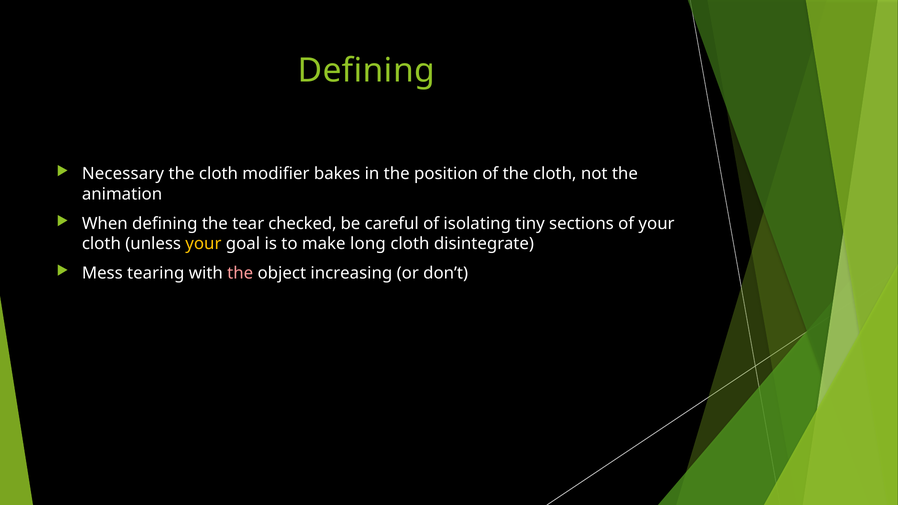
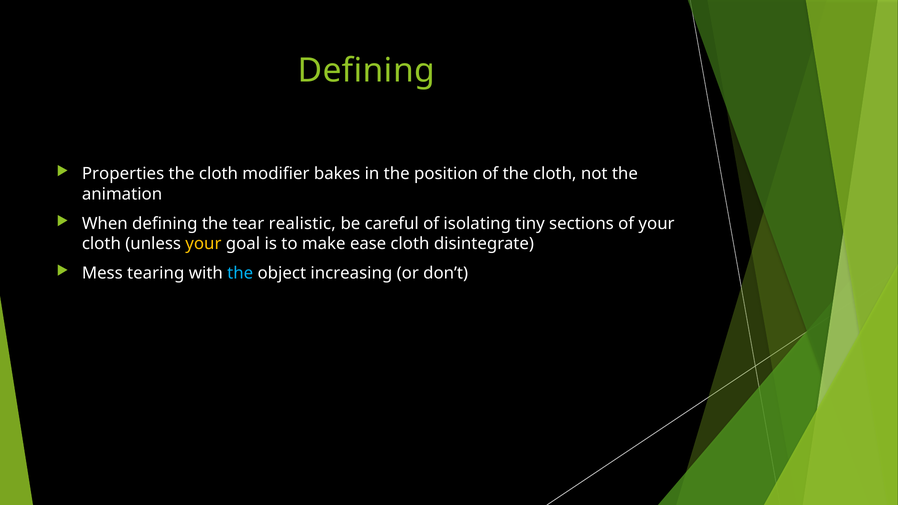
Necessary: Necessary -> Properties
checked: checked -> realistic
long: long -> ease
the at (240, 273) colour: pink -> light blue
